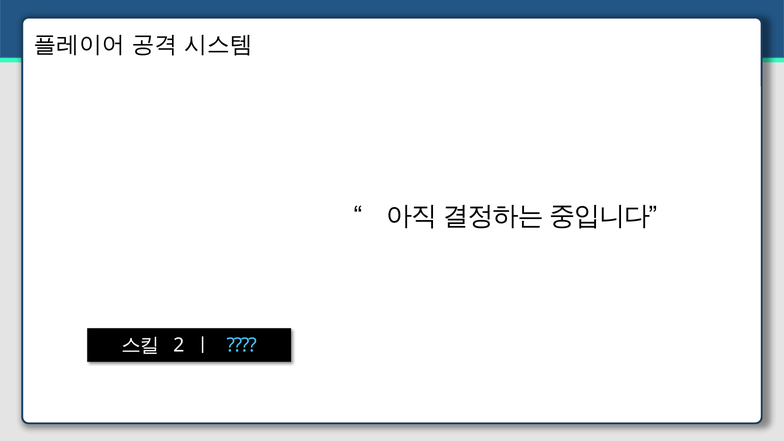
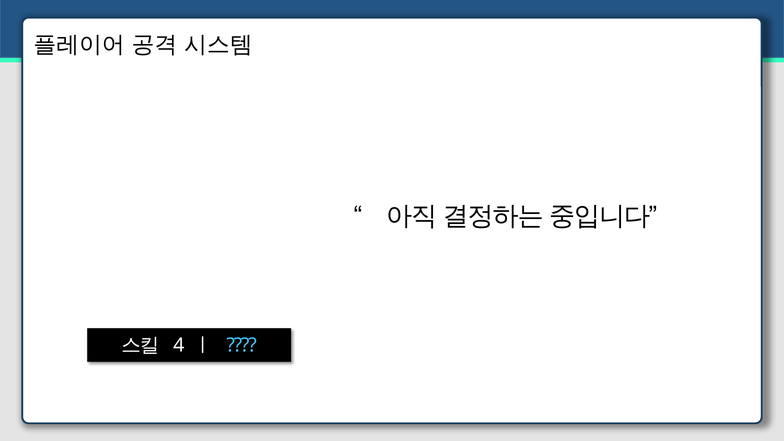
2: 2 -> 4
